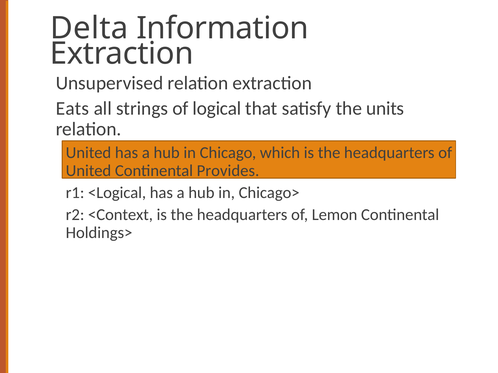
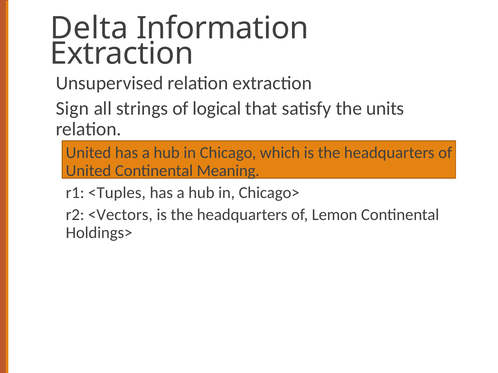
Eats: Eats -> Sign
Provides: Provides -> Meaning
<Logical: <Logical -> <Tuples
<Context: <Context -> <Vectors
